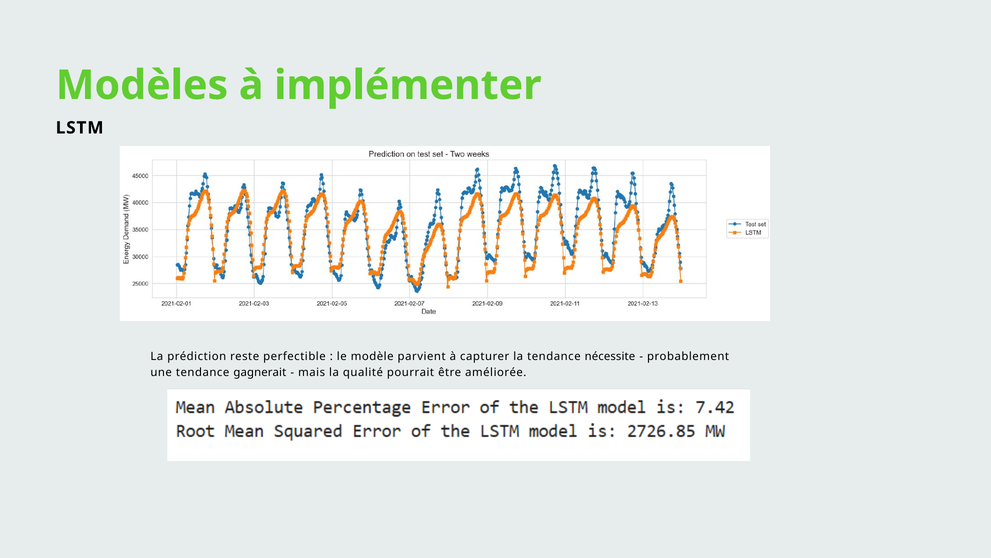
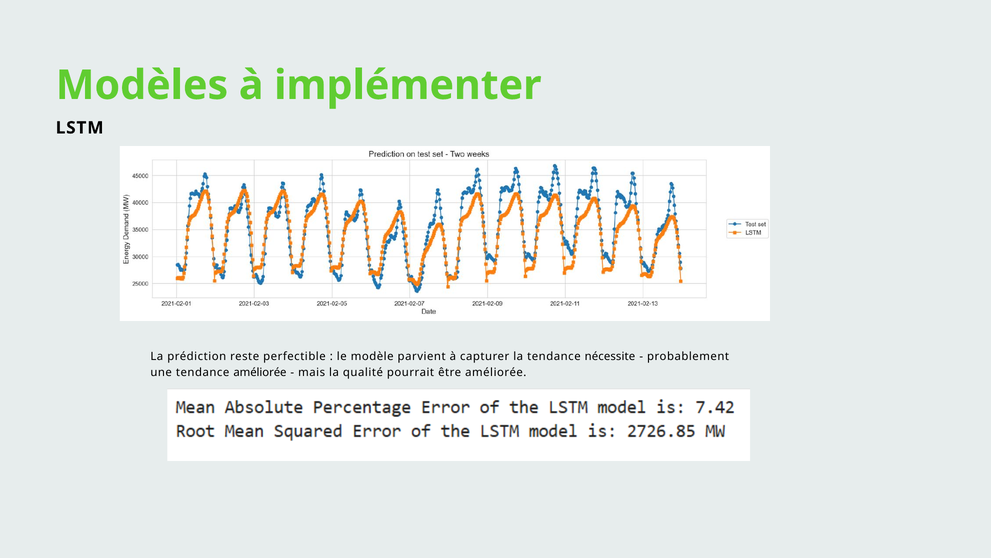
tendance gagnerait: gagnerait -> améliorée
